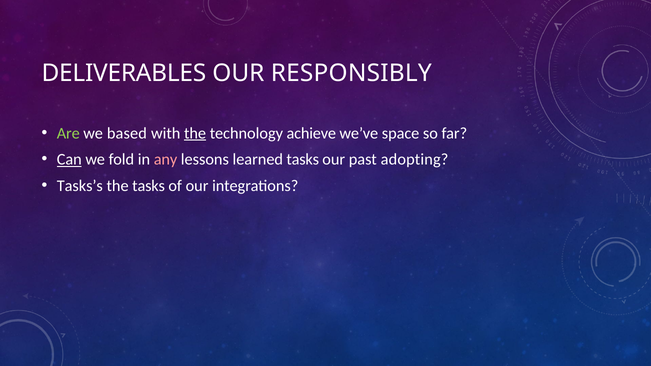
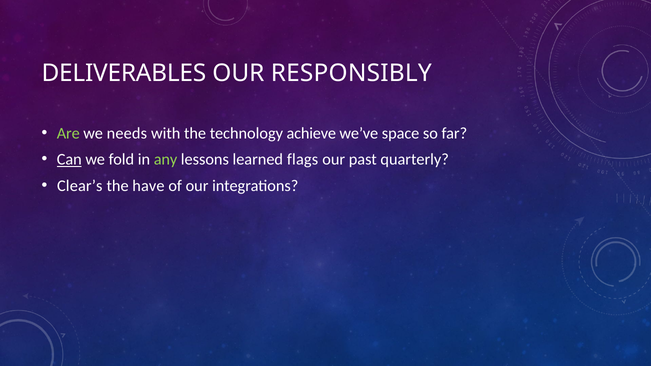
based: based -> needs
the at (195, 133) underline: present -> none
any colour: pink -> light green
learned tasks: tasks -> flags
adopting: adopting -> quarterly
Tasks’s: Tasks’s -> Clear’s
the tasks: tasks -> have
